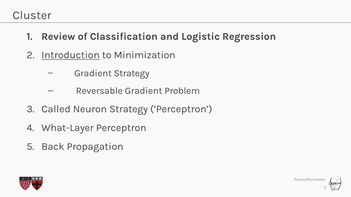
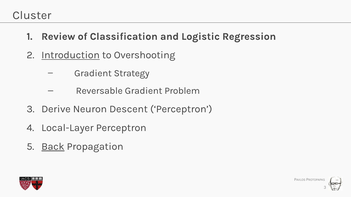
Minimization: Minimization -> Overshooting
Called: Called -> Derive
Neuron Strategy: Strategy -> Descent
What-Layer: What-Layer -> Local-Layer
Back underline: none -> present
